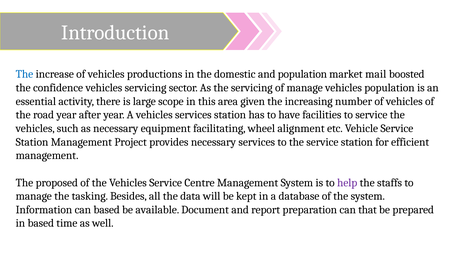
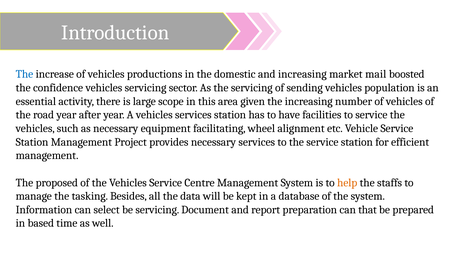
and population: population -> increasing
of manage: manage -> sending
help colour: purple -> orange
can based: based -> select
be available: available -> servicing
